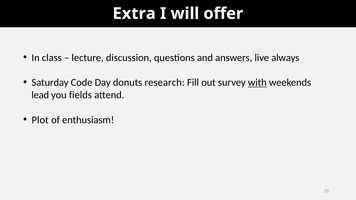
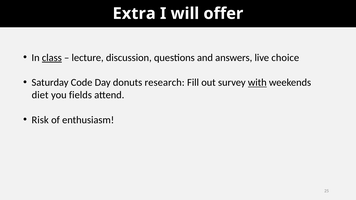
class underline: none -> present
always: always -> choice
lead: lead -> diet
Plot: Plot -> Risk
